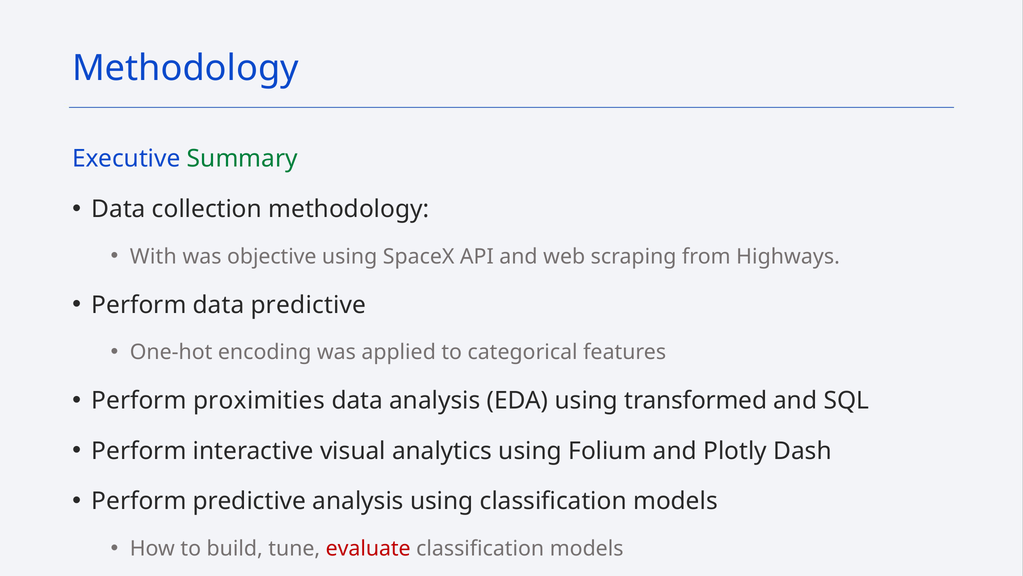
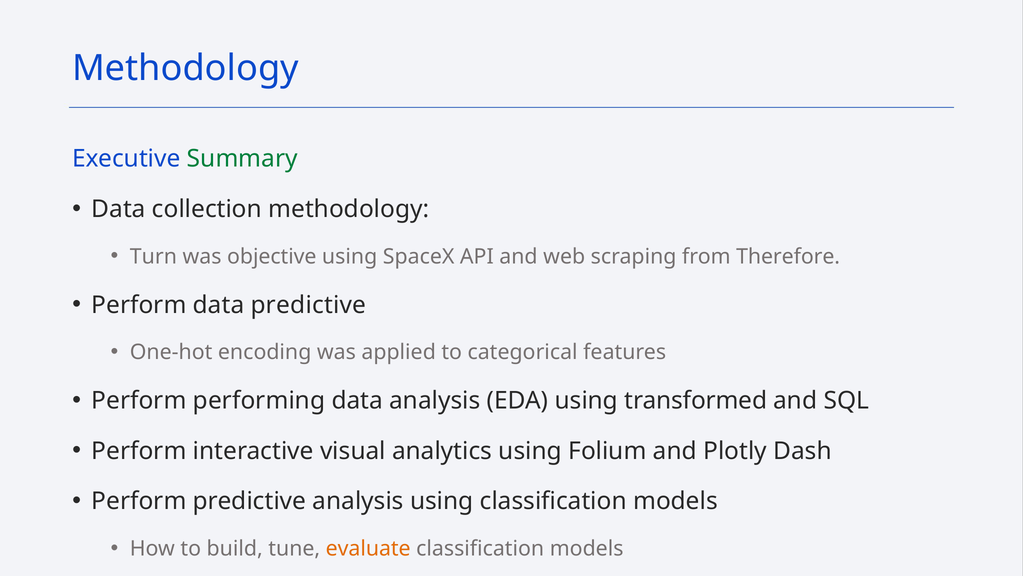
With: With -> Turn
Highways: Highways -> Therefore
proximities: proximities -> performing
evaluate colour: red -> orange
